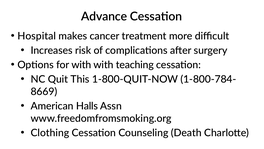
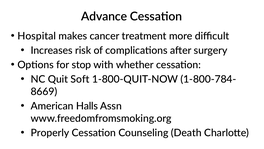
for with: with -> stop
teaching: teaching -> whether
This: This -> Soft
Clothing: Clothing -> Properly
